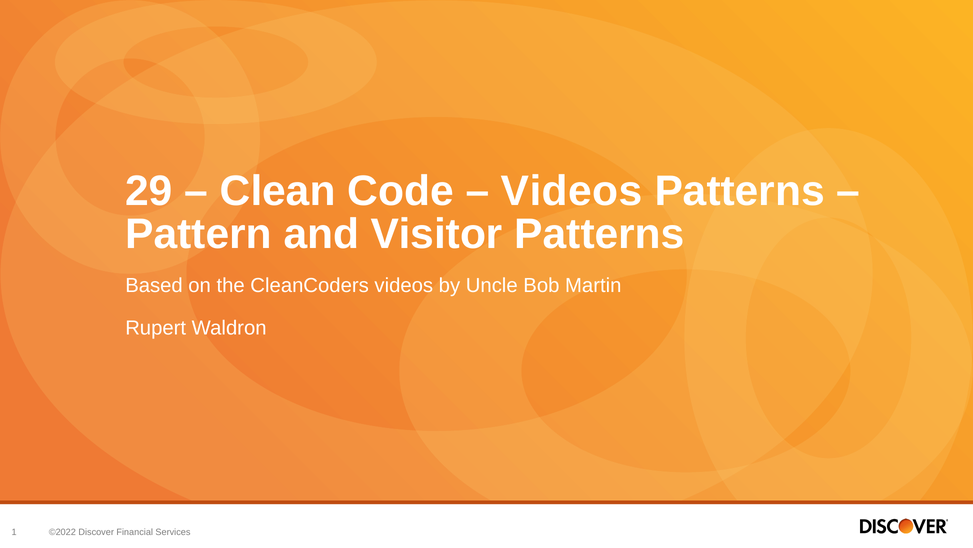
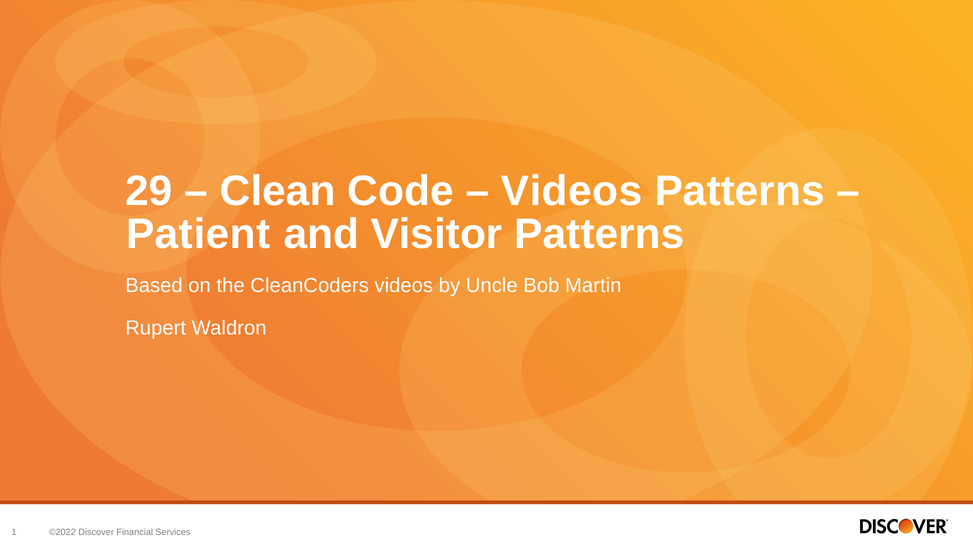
Pattern: Pattern -> Patient
